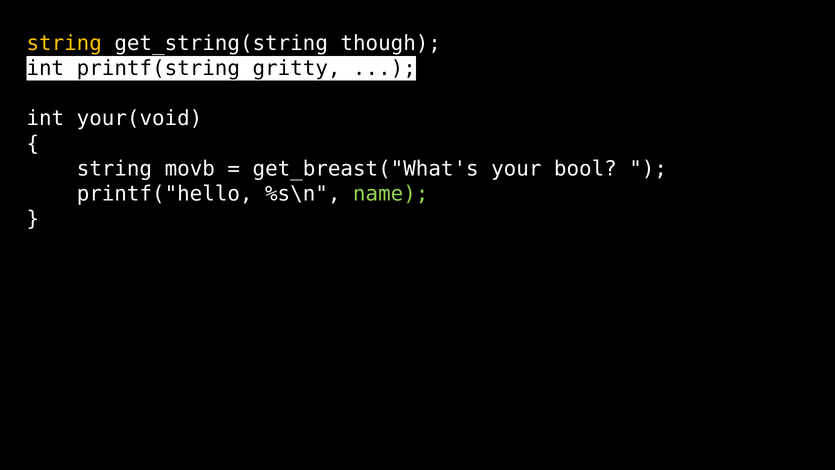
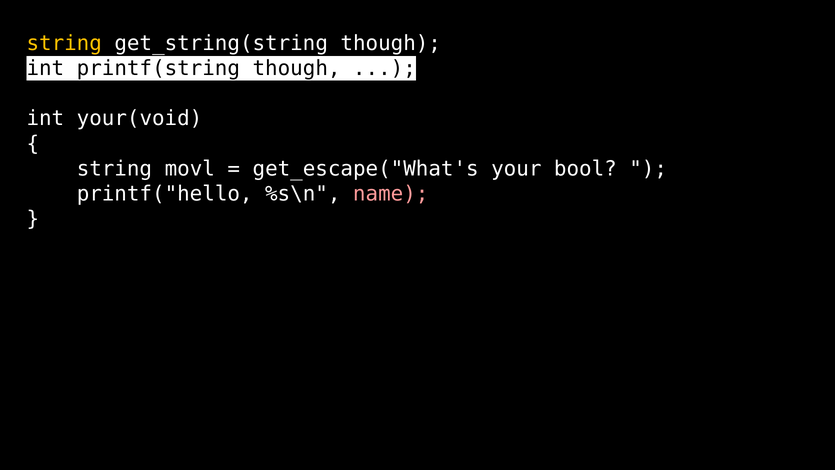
printf(string gritty: gritty -> though
movb: movb -> movl
get_breast("What's: get_breast("What's -> get_escape("What's
name colour: light green -> pink
